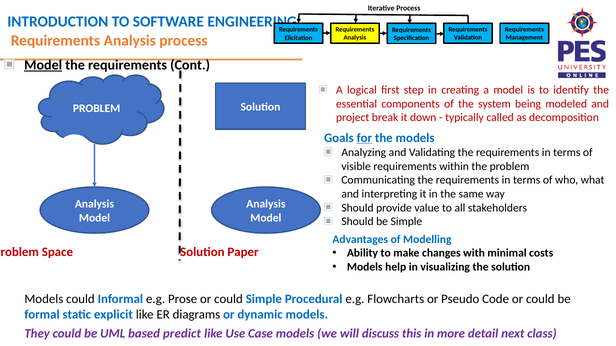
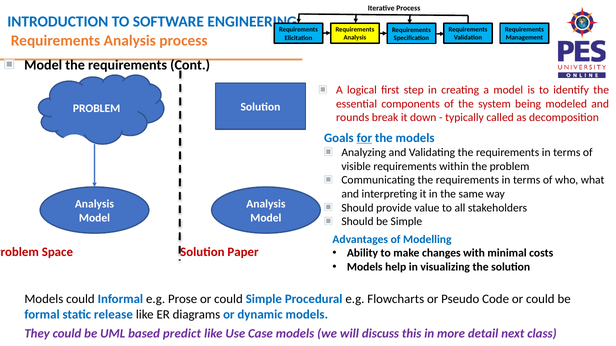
Model at (43, 65) underline: present -> none
project: project -> rounds
explicit: explicit -> release
